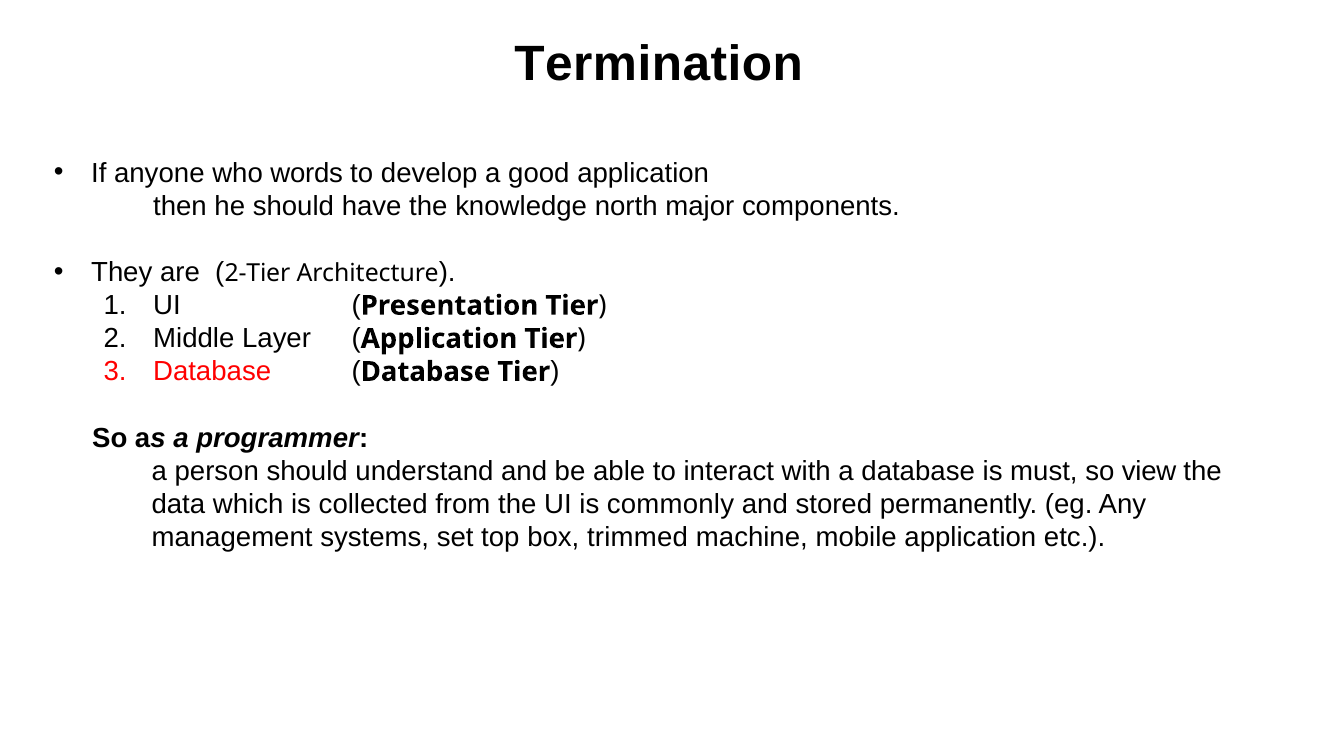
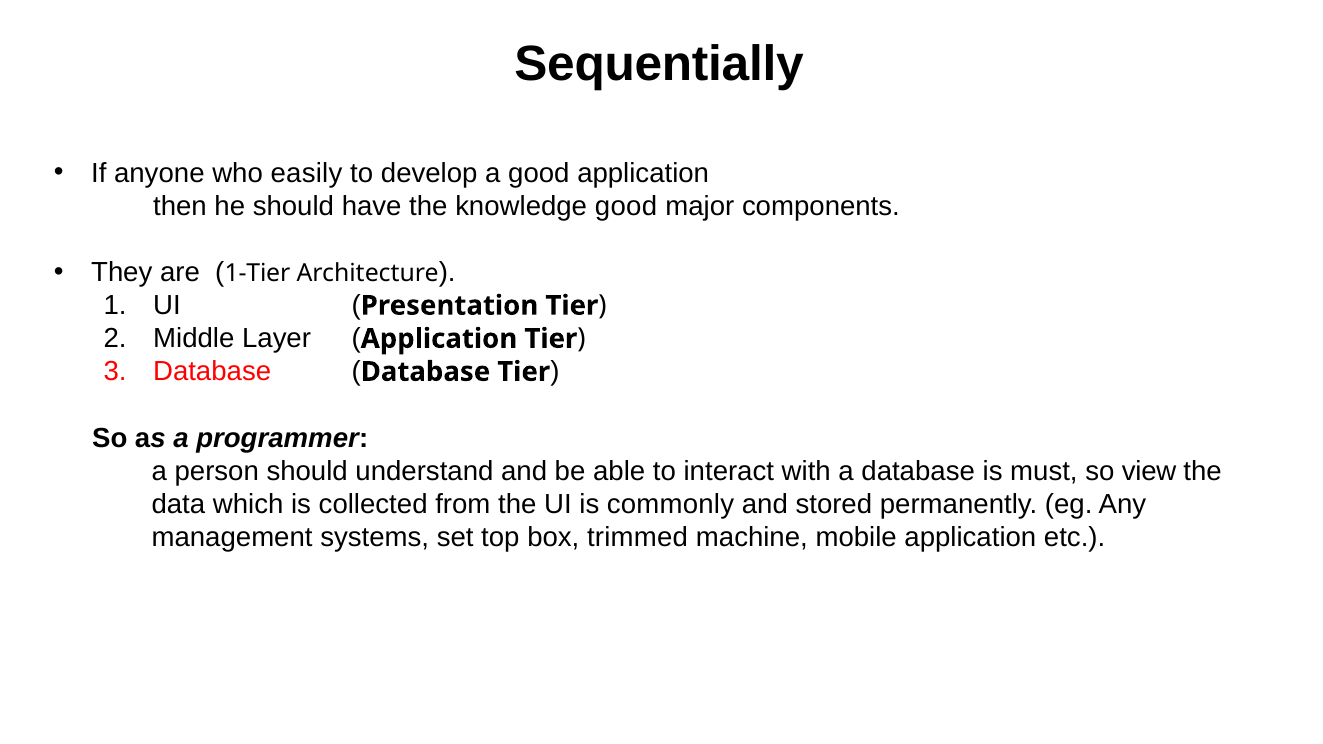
Termination: Termination -> Sequentially
words: words -> easily
knowledge north: north -> good
2-Tier: 2-Tier -> 1-Tier
